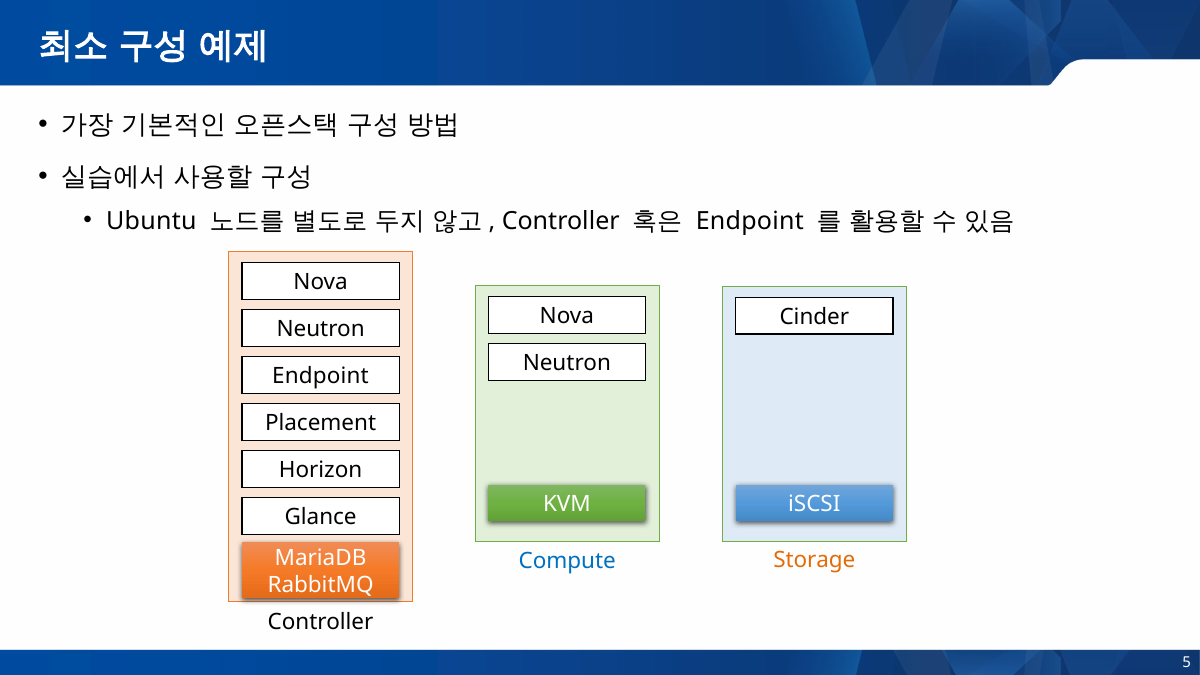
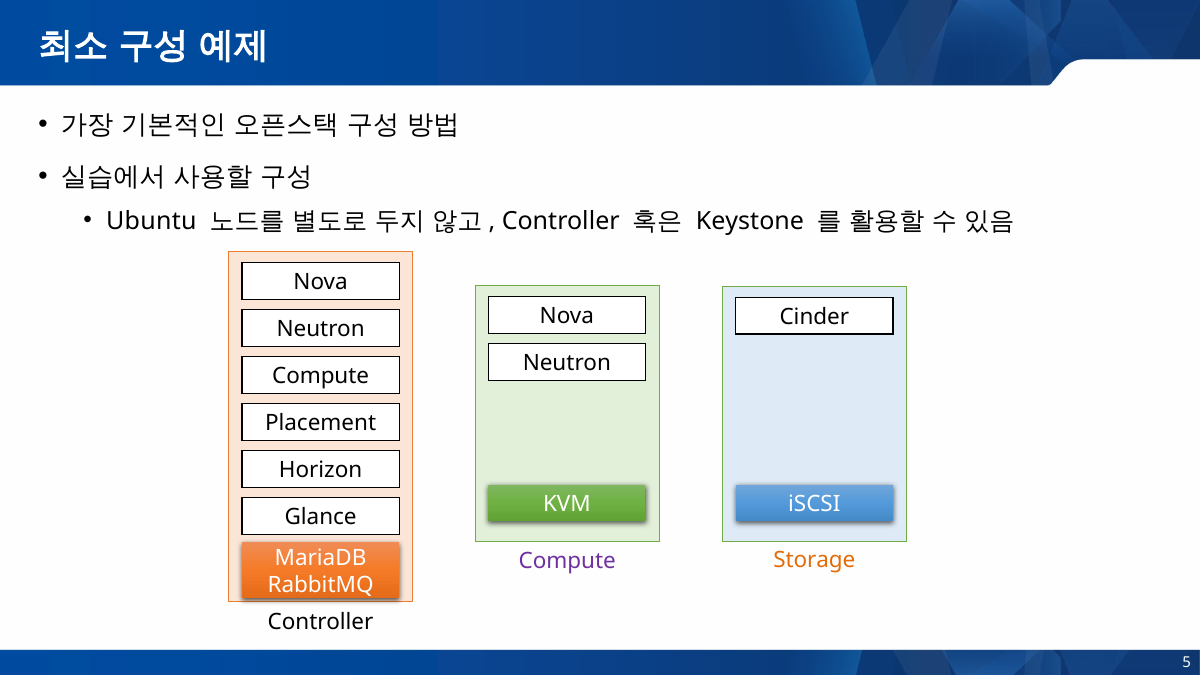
Endpoint at (750, 221): Endpoint -> Keystone
Endpoint at (320, 377): Endpoint -> Compute
Compute at (567, 561) colour: blue -> purple
